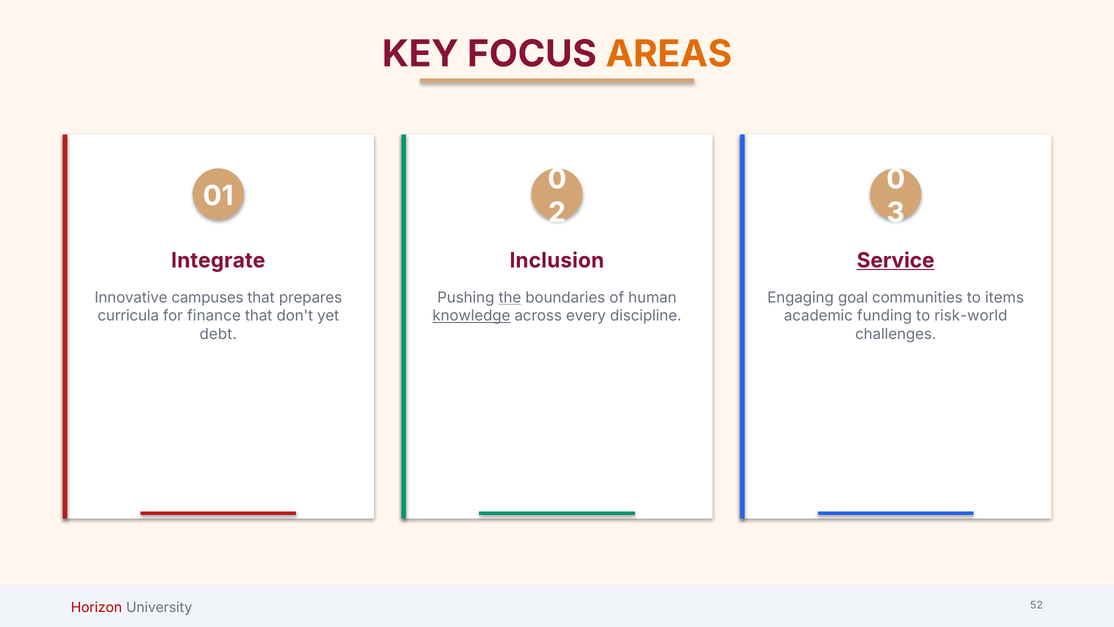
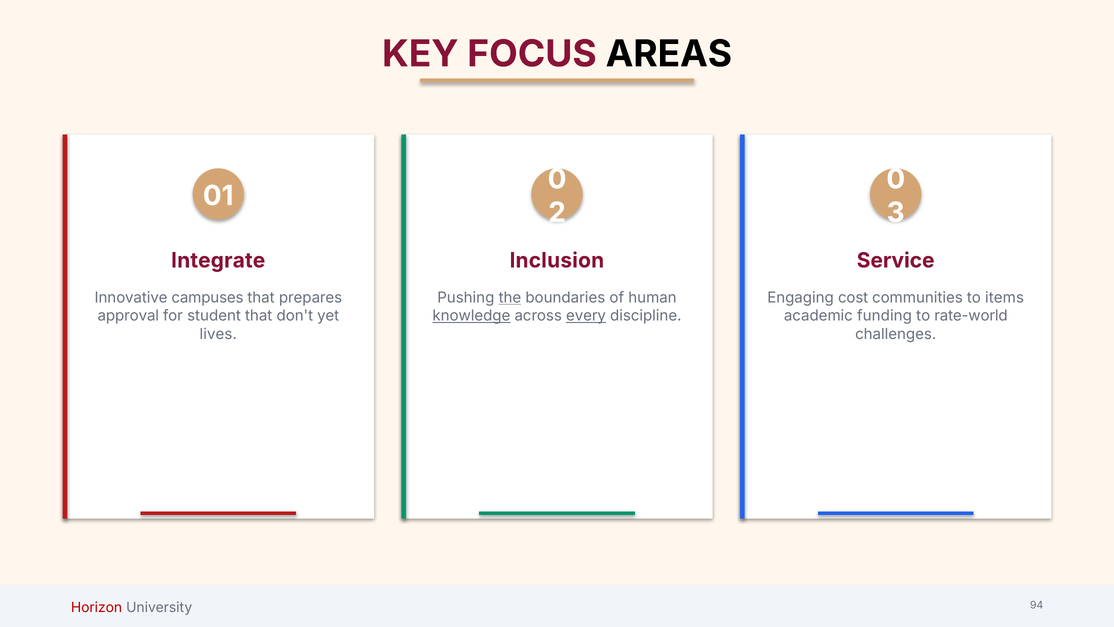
AREAS colour: orange -> black
Service underline: present -> none
goal: goal -> cost
curricula: curricula -> approval
finance: finance -> student
every underline: none -> present
risk-world: risk-world -> rate-world
debt: debt -> lives
52: 52 -> 94
